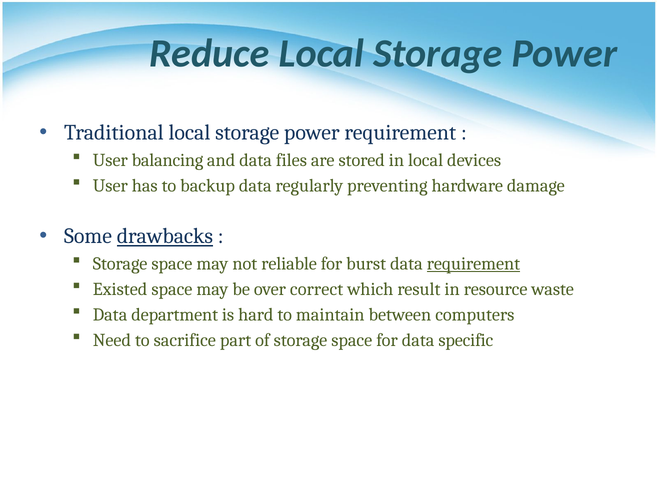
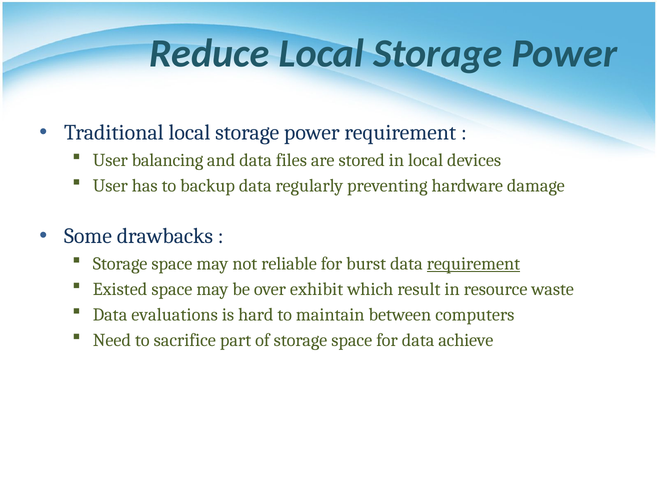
drawbacks underline: present -> none
correct: correct -> exhibit
department: department -> evaluations
specific: specific -> achieve
